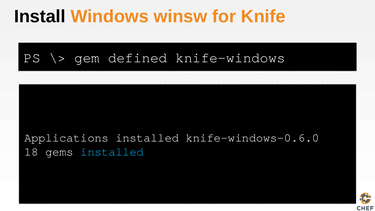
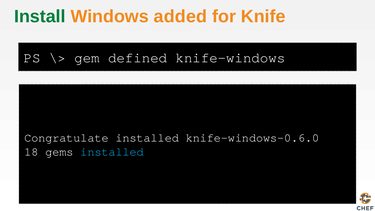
Install colour: black -> green
winsw: winsw -> added
Applications: Applications -> Congratulate
